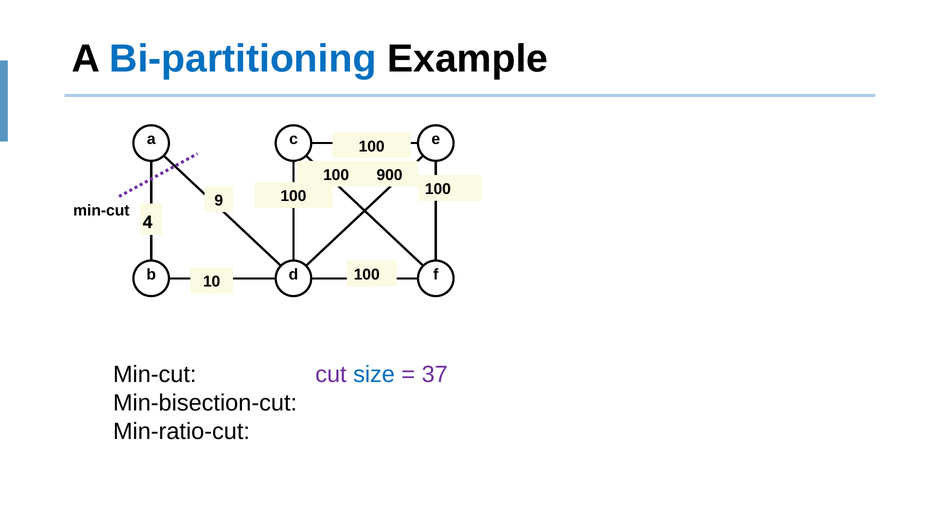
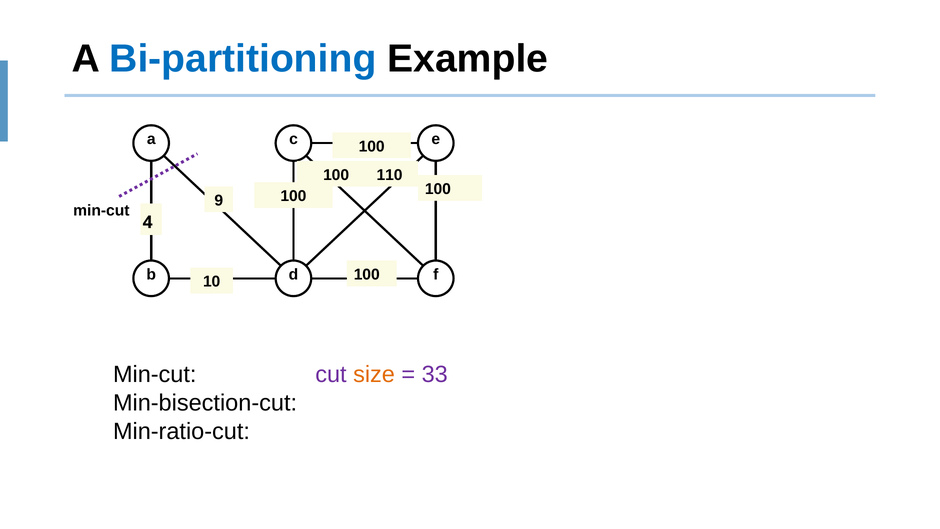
900: 900 -> 110
size colour: blue -> orange
37: 37 -> 33
